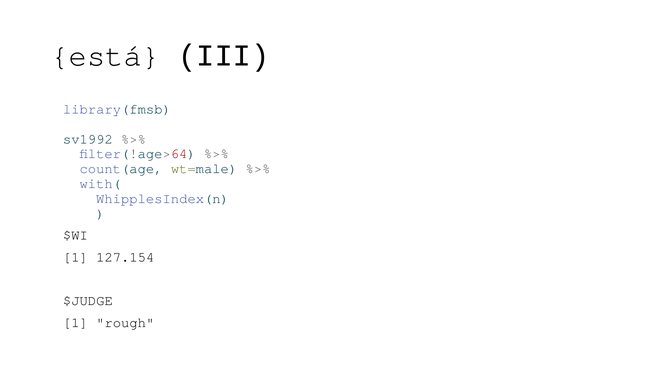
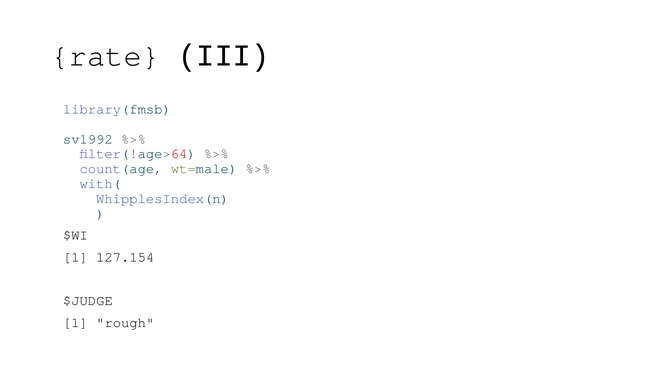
está: está -> rate
